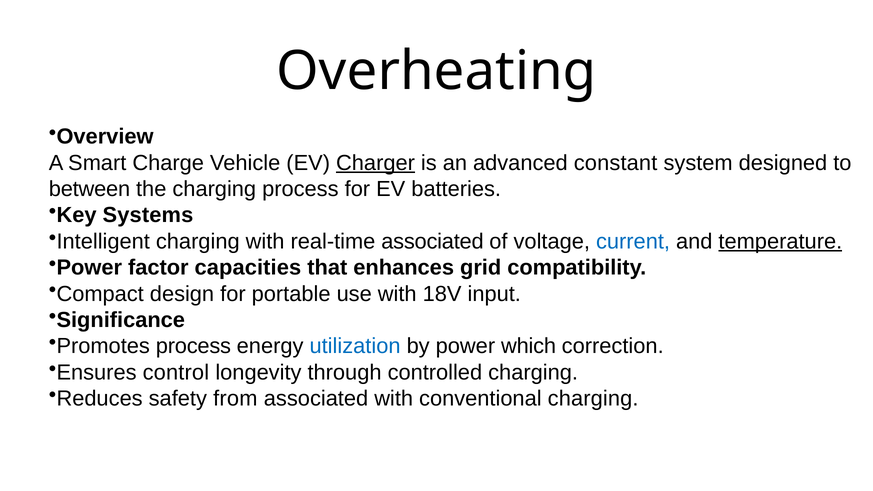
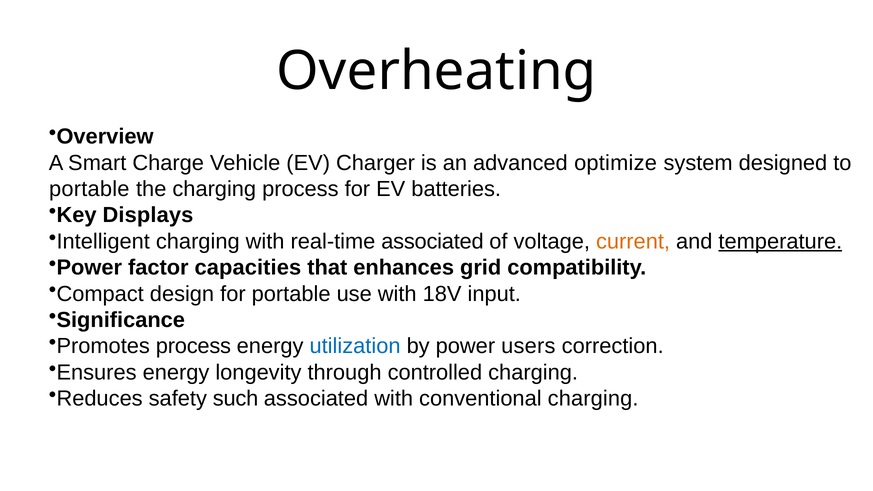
Charger underline: present -> none
constant: constant -> optimize
between at (90, 189): between -> portable
Systems: Systems -> Displays
current colour: blue -> orange
which: which -> users
Ensures control: control -> energy
from: from -> such
